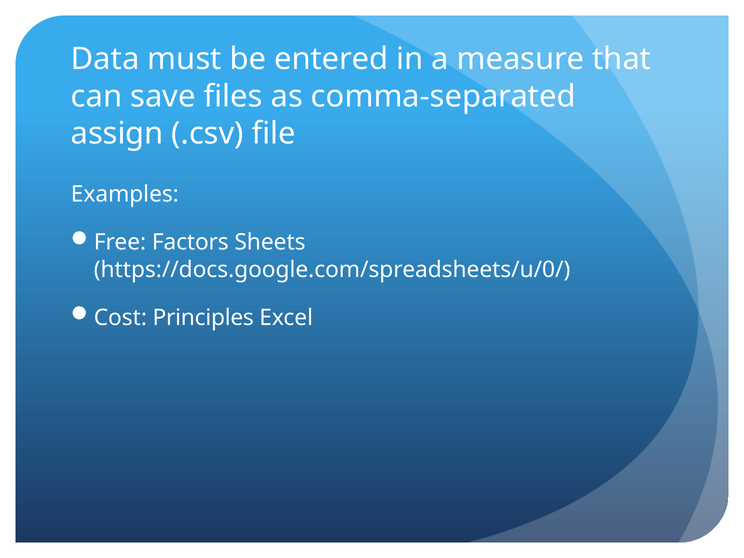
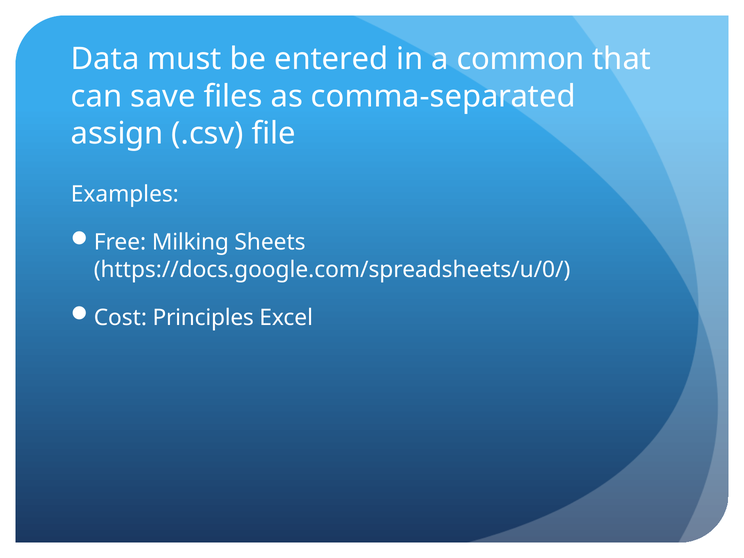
measure: measure -> common
Factors: Factors -> Milking
